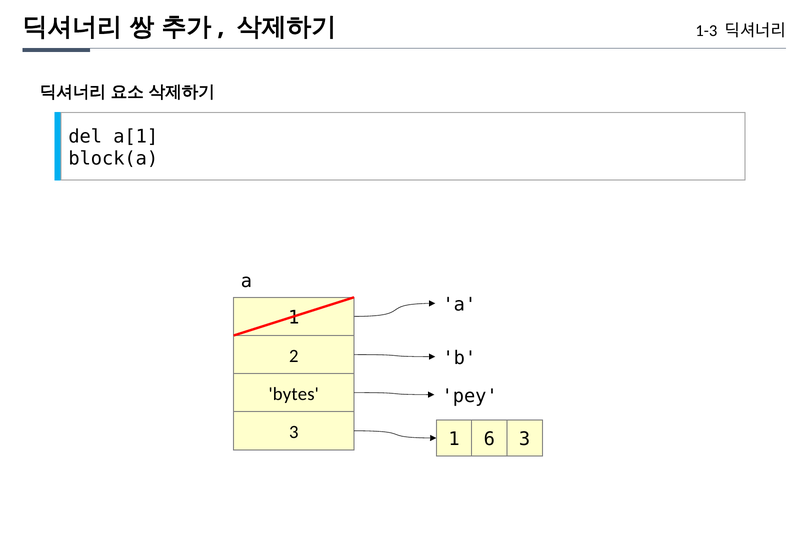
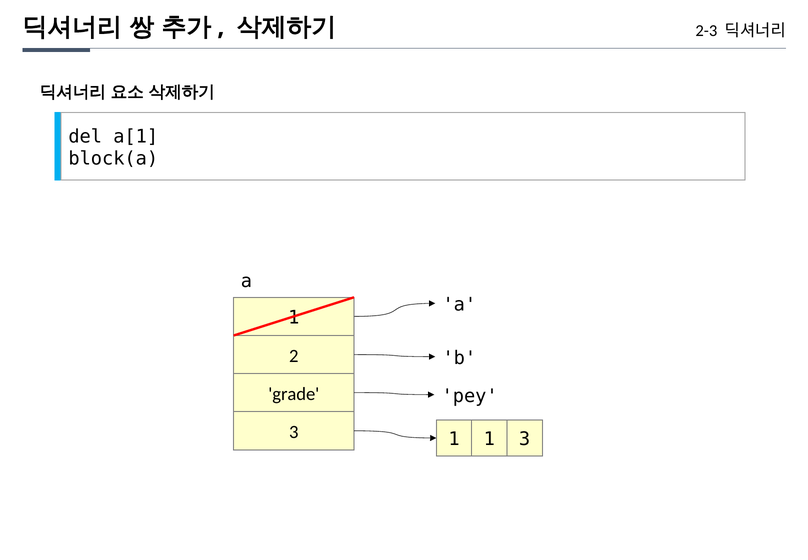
1-3: 1-3 -> 2-3
bytes: bytes -> grade
1 6: 6 -> 1
